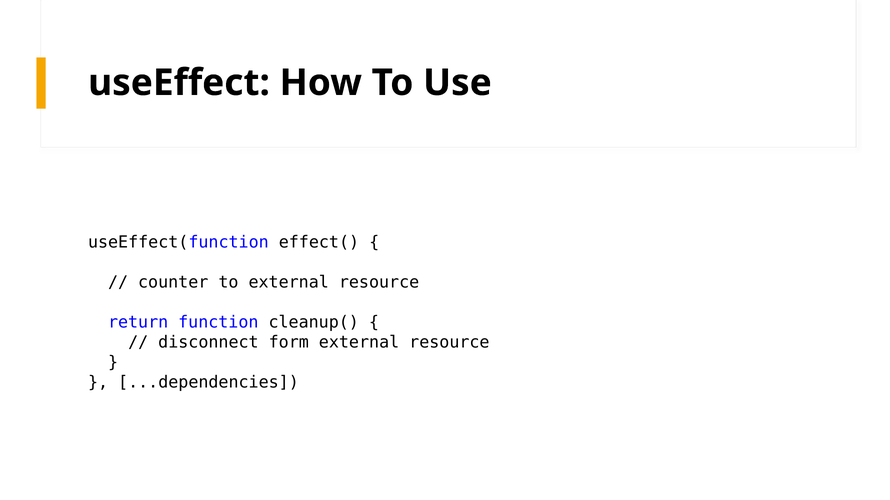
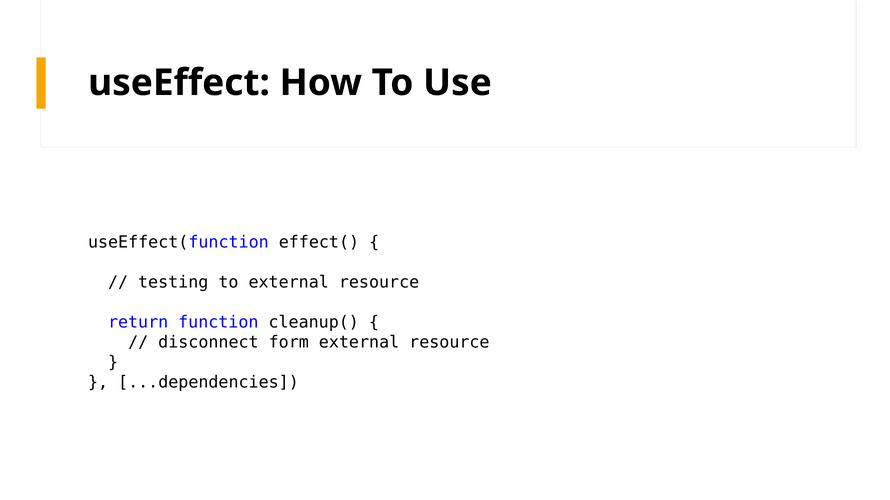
counter: counter -> testing
